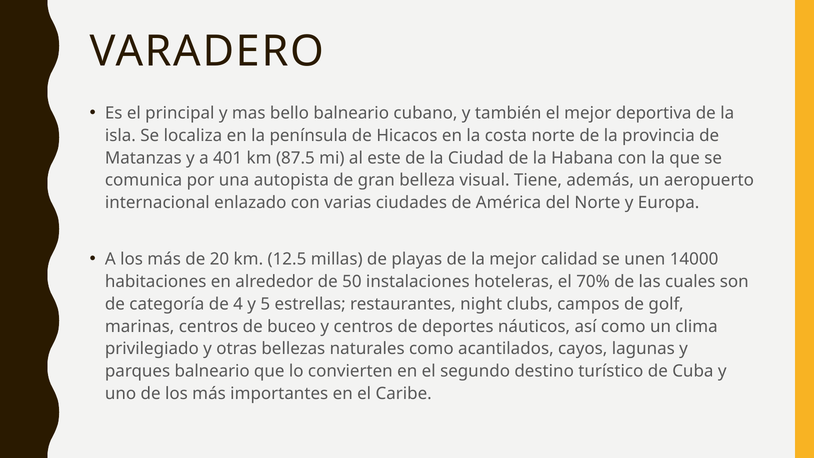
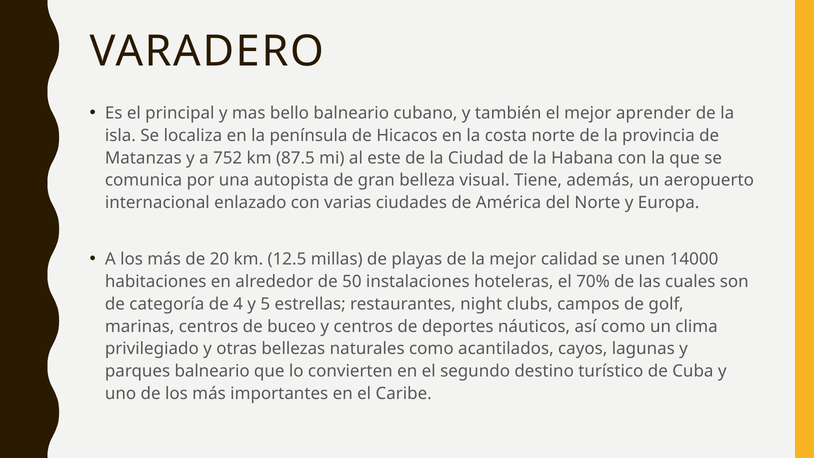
deportiva: deportiva -> aprender
401: 401 -> 752
